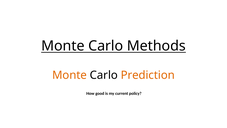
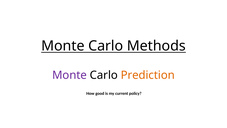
Monte at (70, 75) colour: orange -> purple
